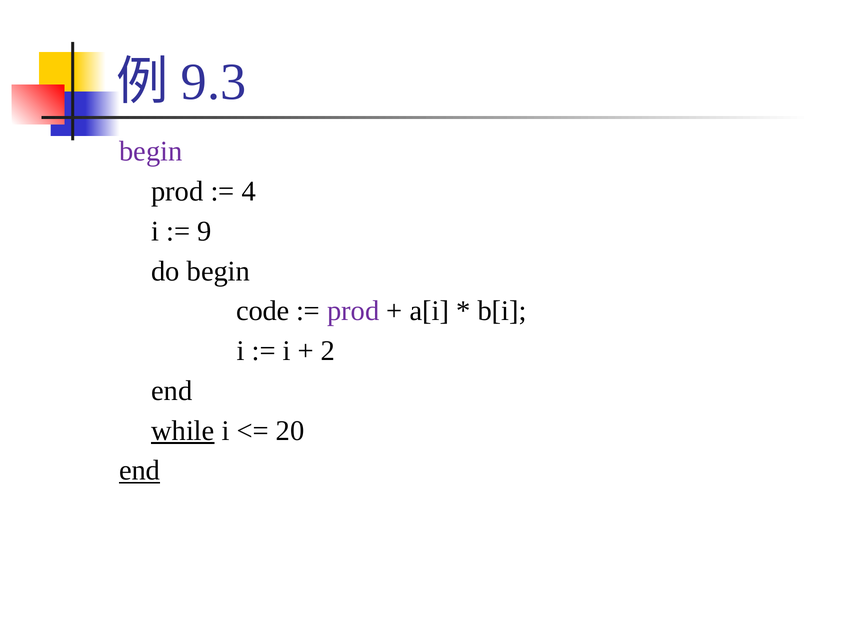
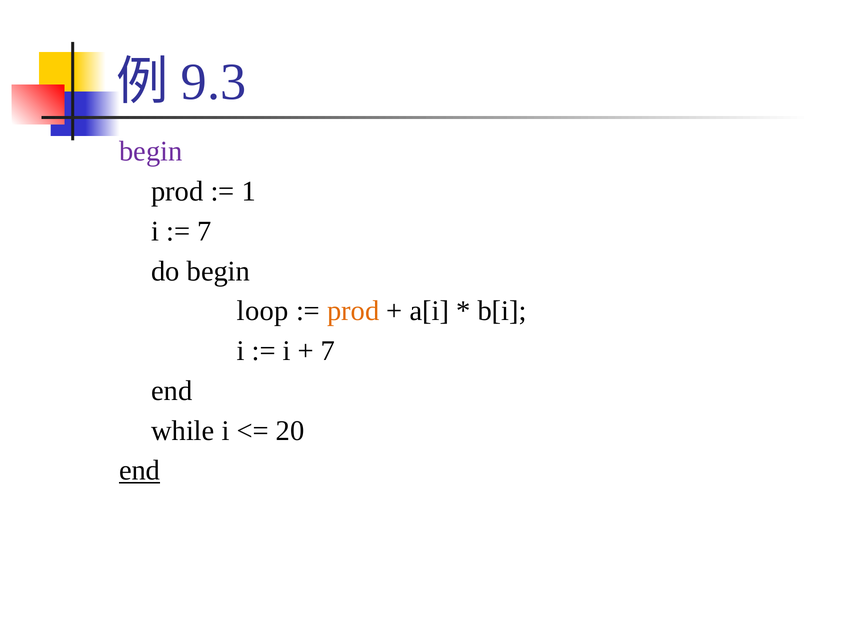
4: 4 -> 1
9 at (204, 231): 9 -> 7
code: code -> loop
prod at (353, 311) colour: purple -> orange
2 at (328, 351): 2 -> 7
while underline: present -> none
